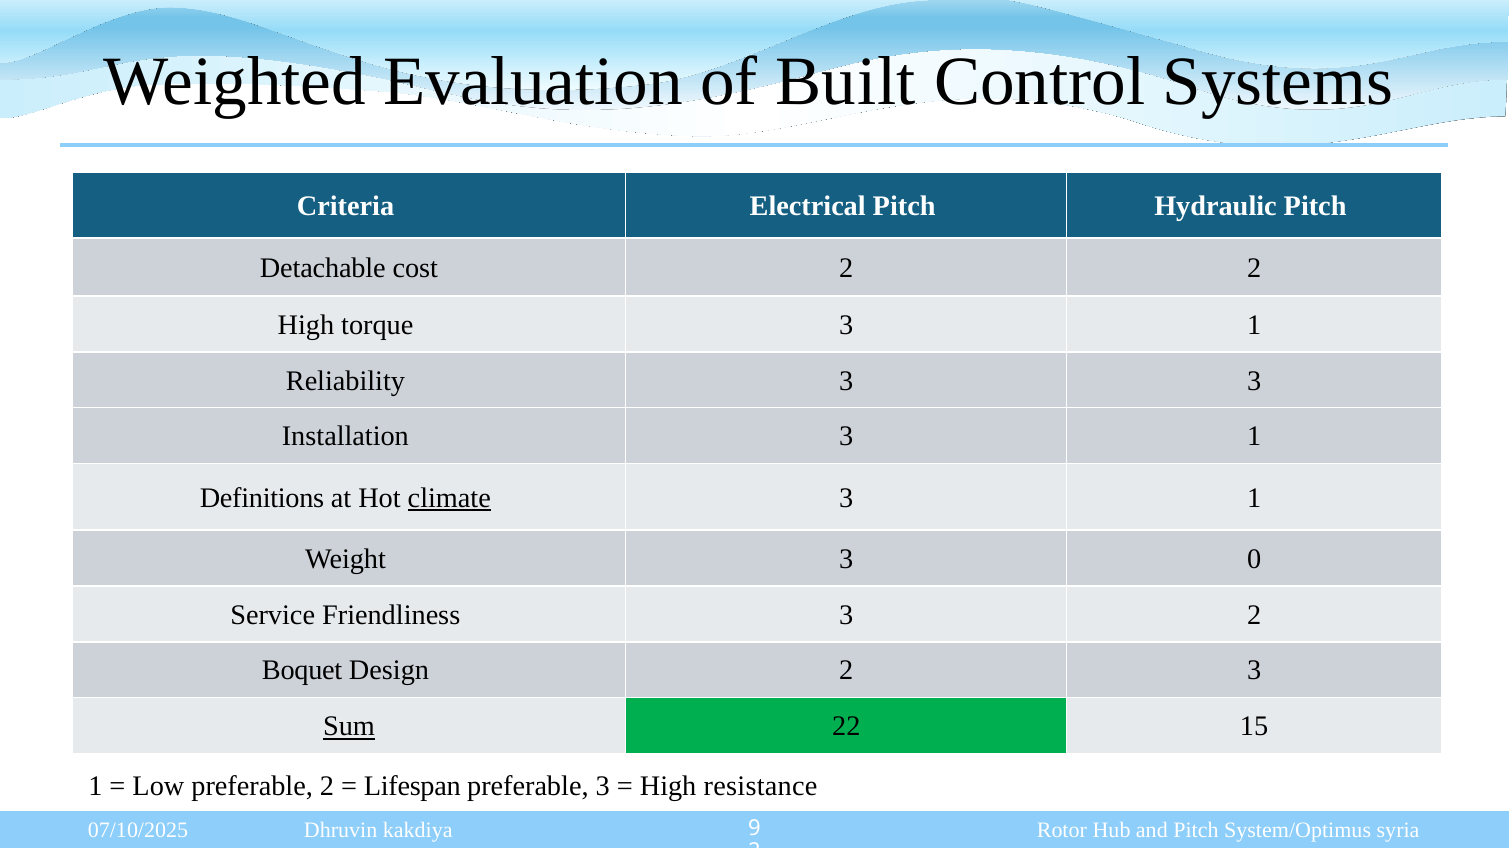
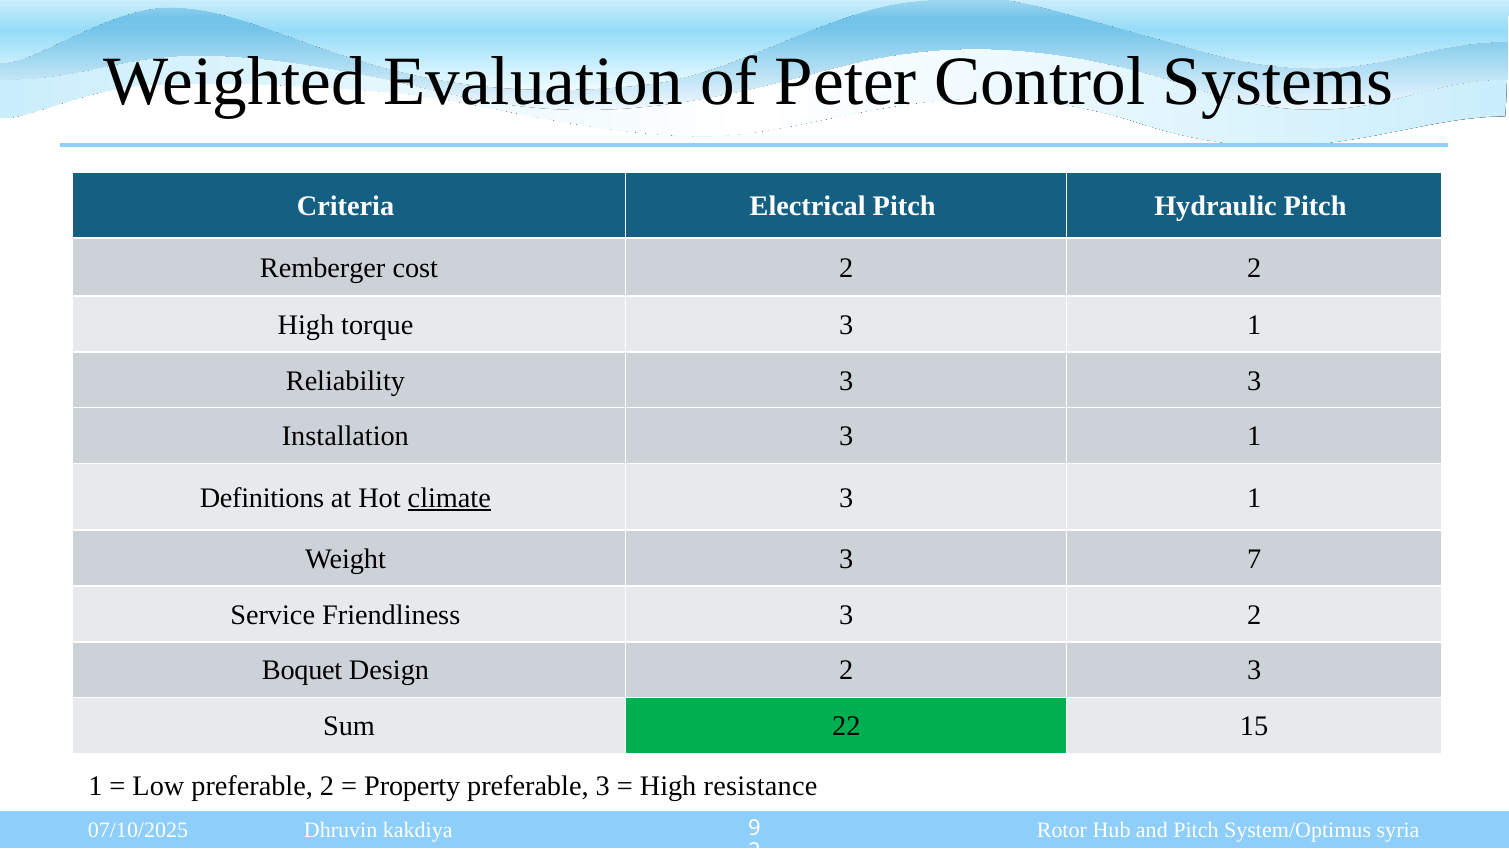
Built: Built -> Peter
Detachable: Detachable -> Remberger
0: 0 -> 7
Sum underline: present -> none
Lifespan: Lifespan -> Property
